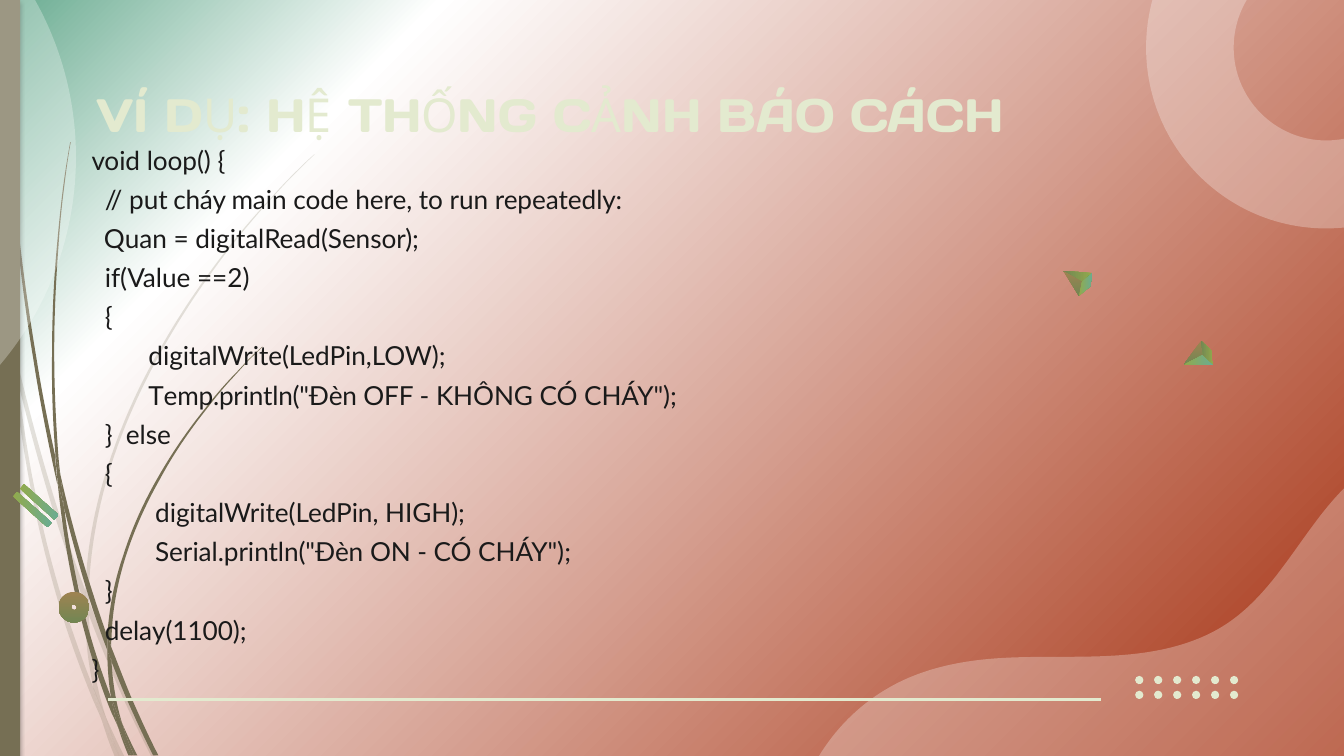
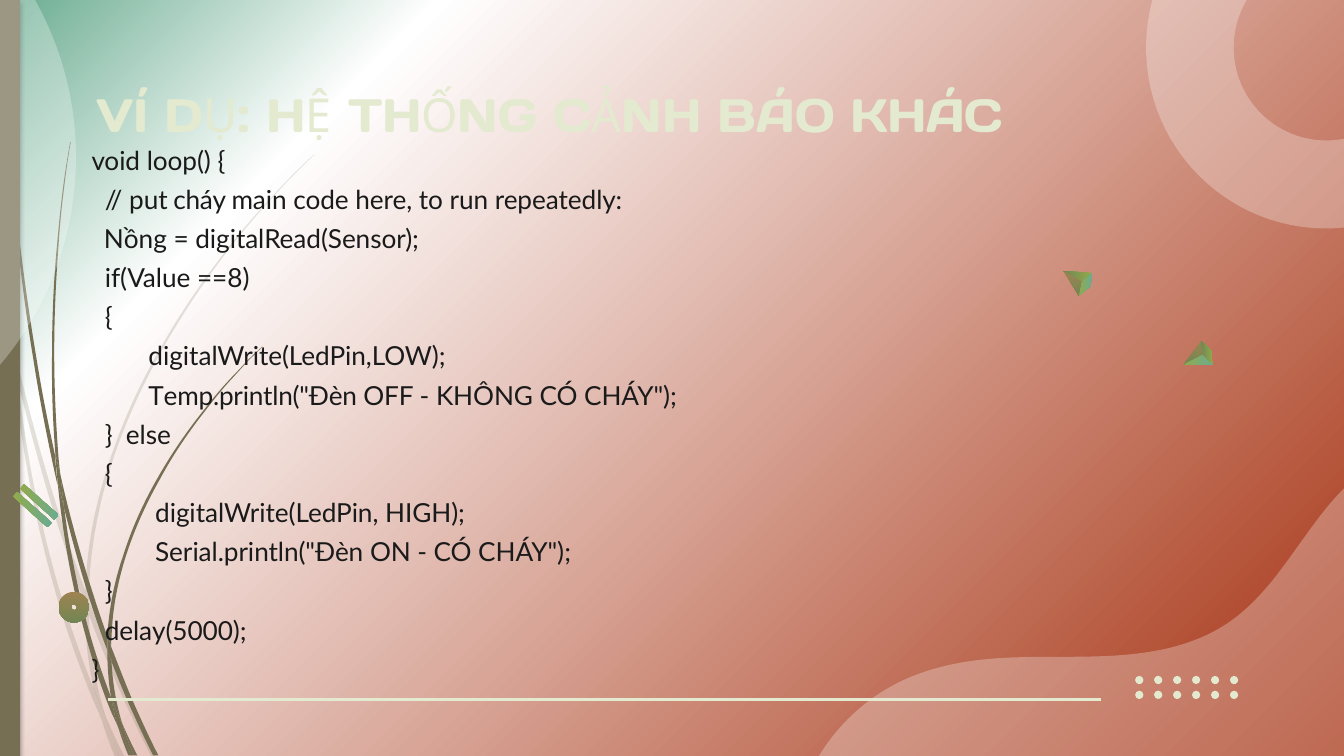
CÁCH: CÁCH -> KHÁC
Quan: Quan -> Nồng
==2: ==2 -> ==8
delay(1100: delay(1100 -> delay(5000
